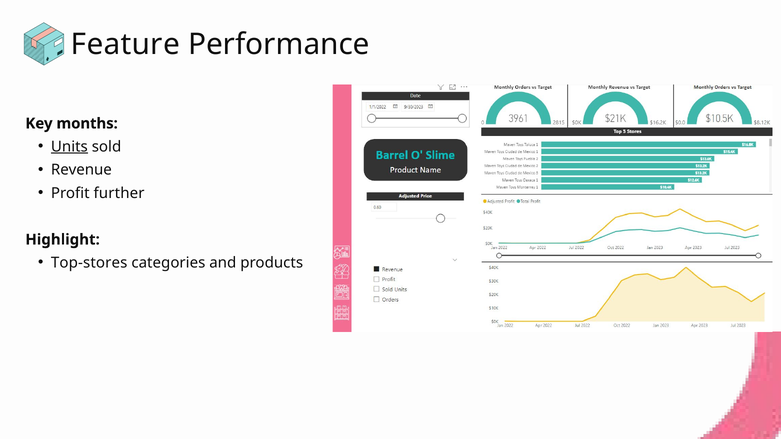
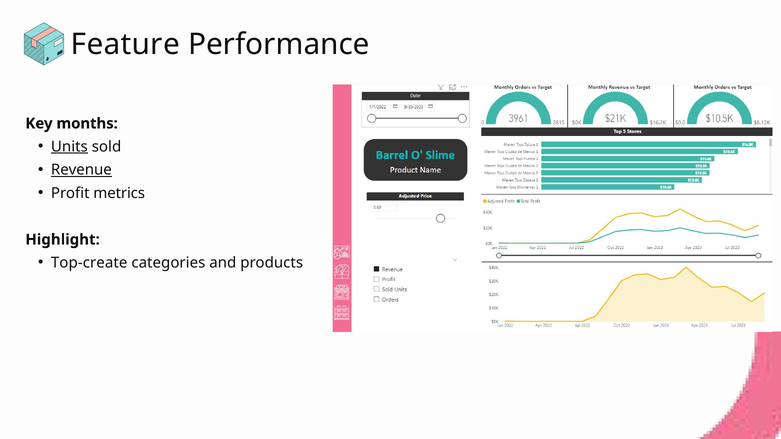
Revenue underline: none -> present
further: further -> metrics
Top-stores: Top-stores -> Top-create
